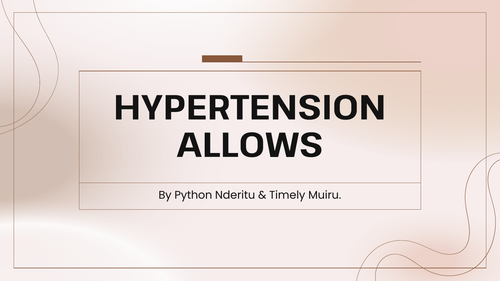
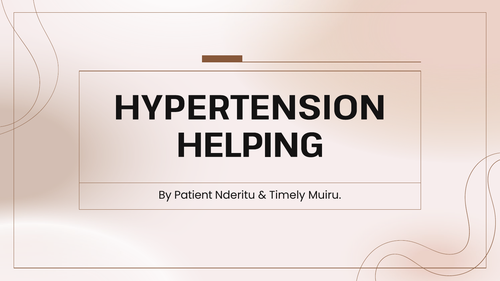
ALLOWS: ALLOWS -> HELPING
Python: Python -> Patient
